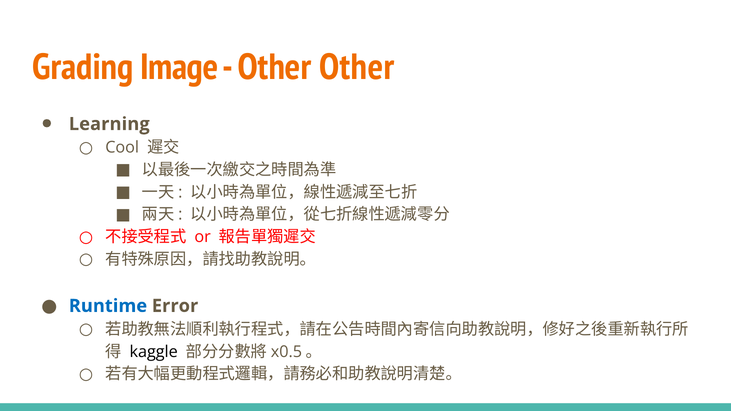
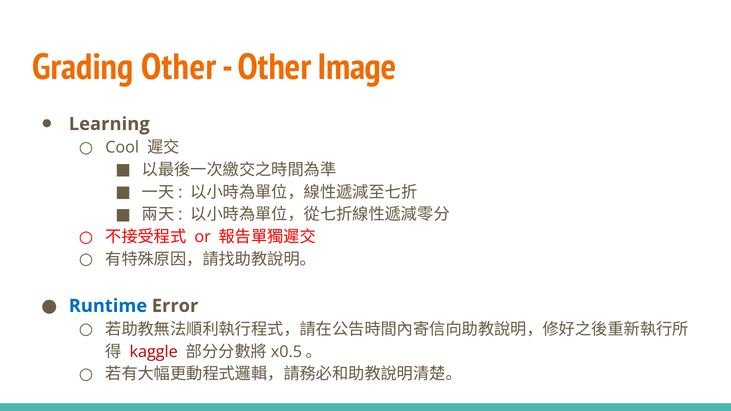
Grading Image: Image -> Other
Other Other: Other -> Image
kaggle colour: black -> red
